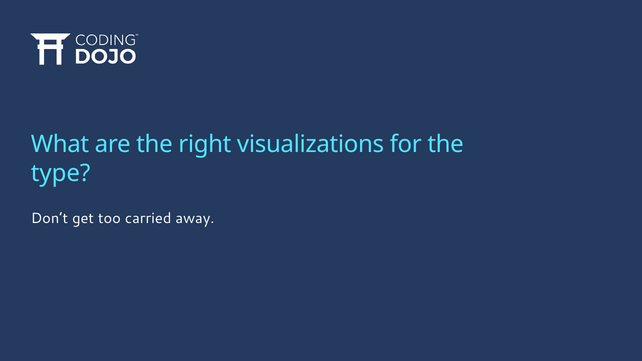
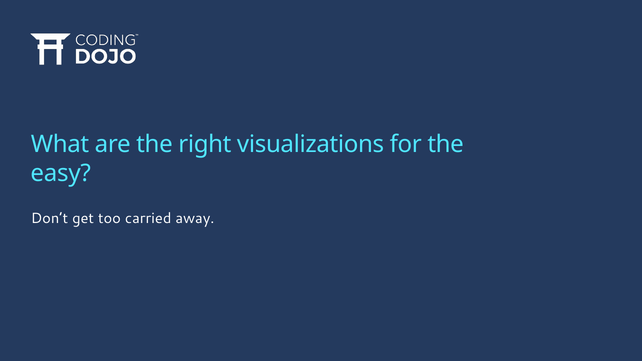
type: type -> easy
